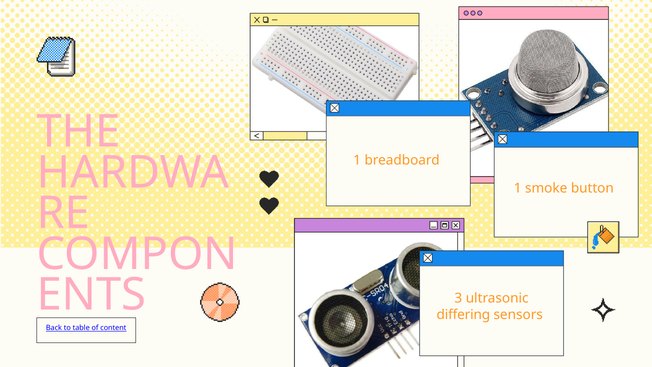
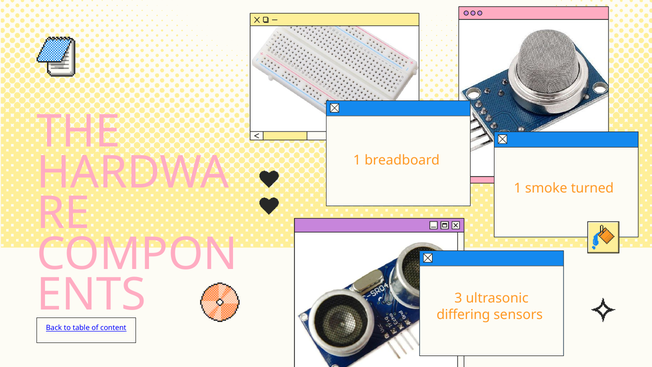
button: button -> turned
